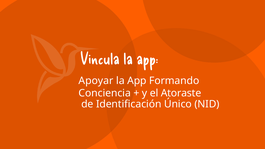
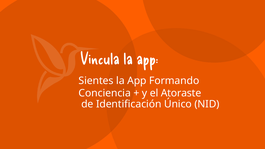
Apoyar: Apoyar -> Sientes
